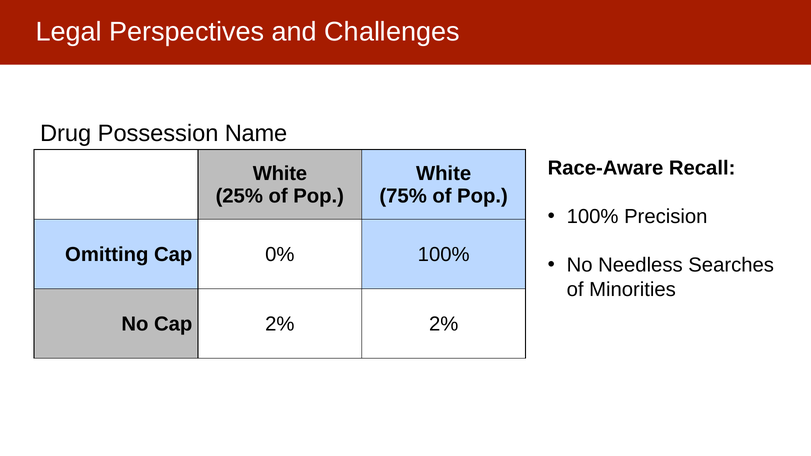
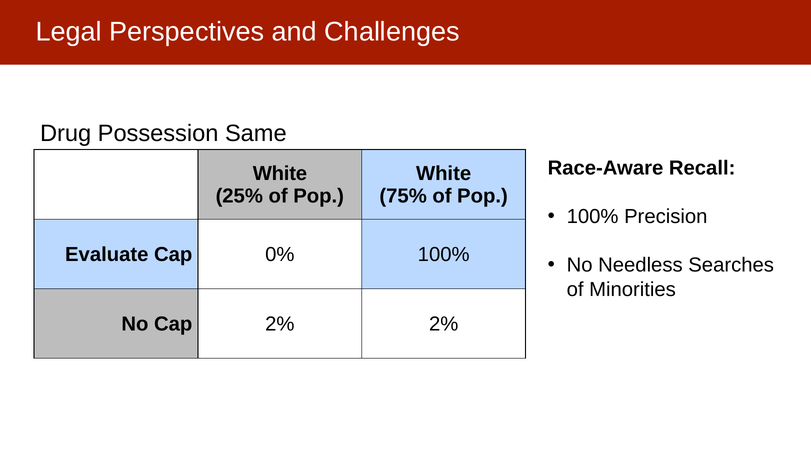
Name: Name -> Same
Omitting: Omitting -> Evaluate
